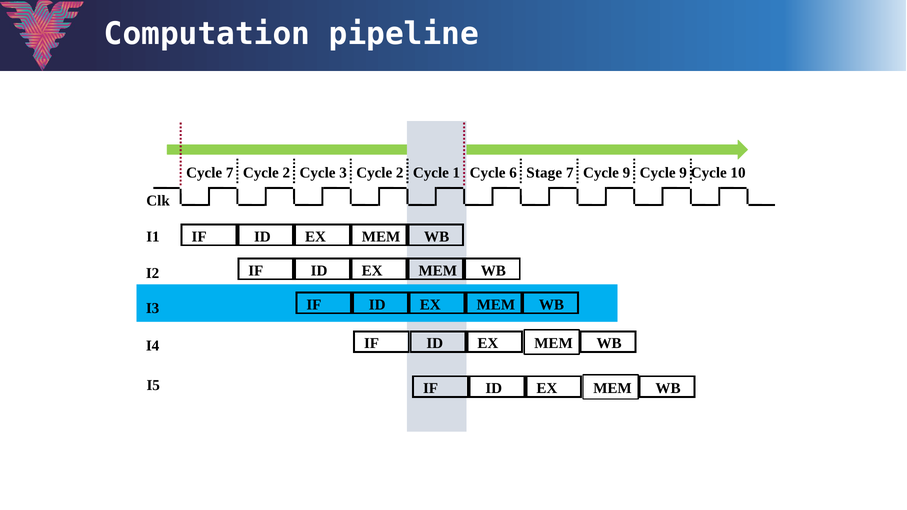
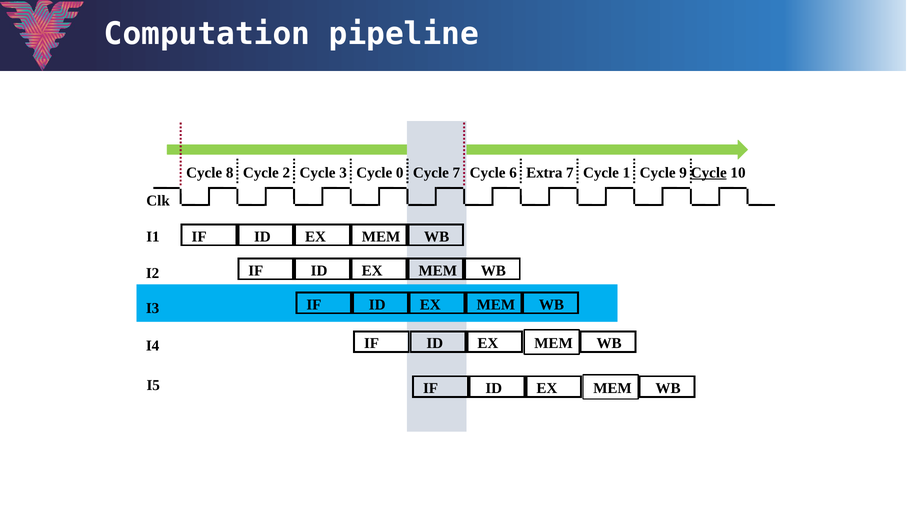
Cycle 7: 7 -> 8
3 Cycle 2: 2 -> 0
Cycle 1: 1 -> 7
Stage: Stage -> Extra
7 Cycle 9: 9 -> 1
Cycle at (709, 173) underline: none -> present
